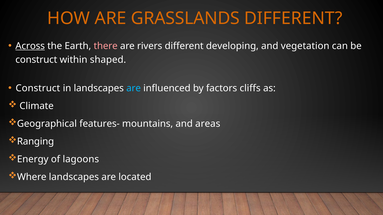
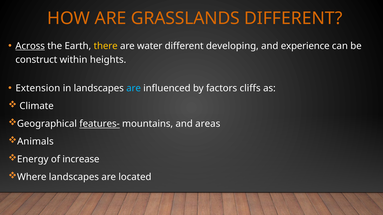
there colour: pink -> yellow
rivers: rivers -> water
vegetation: vegetation -> experience
shaped: shaped -> heights
Construct at (38, 88): Construct -> Extension
features- underline: none -> present
Ranging: Ranging -> Animals
lagoons: lagoons -> increase
